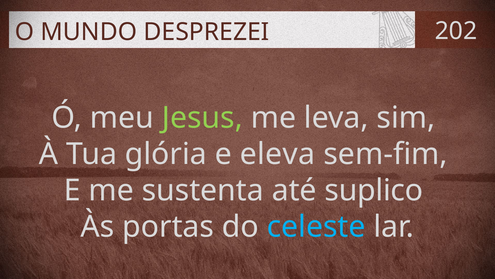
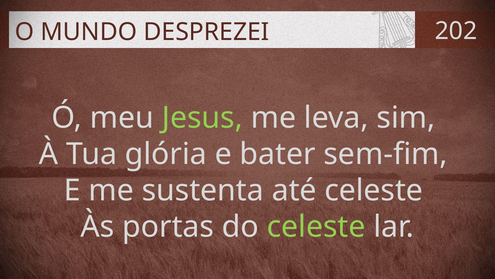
eleva: eleva -> bater
até suplico: suplico -> celeste
celeste at (316, 226) colour: light blue -> light green
